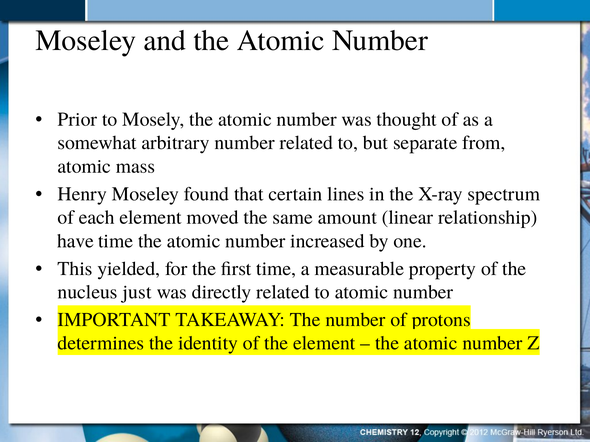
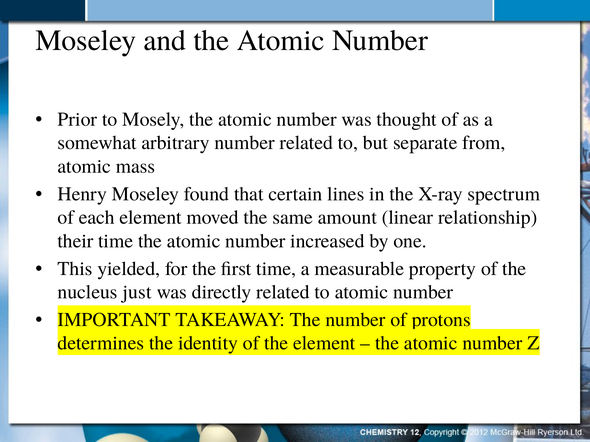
have: have -> their
